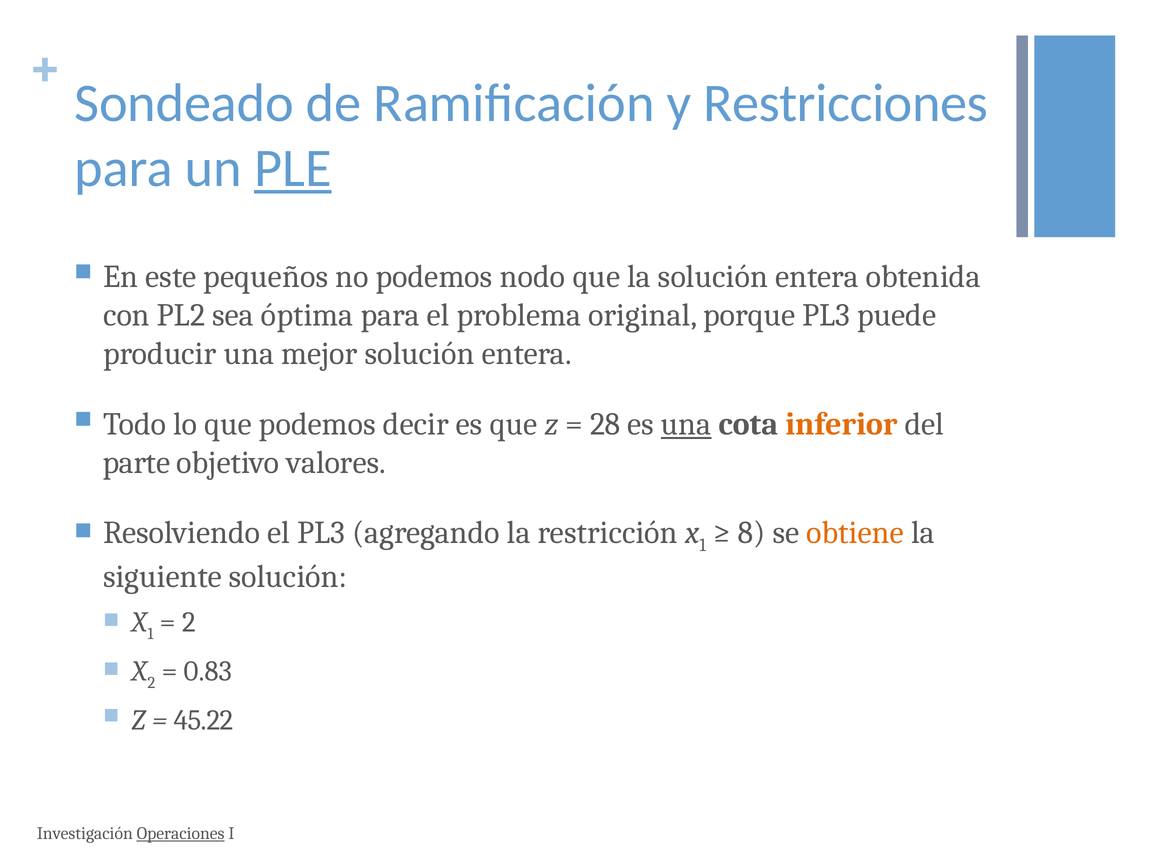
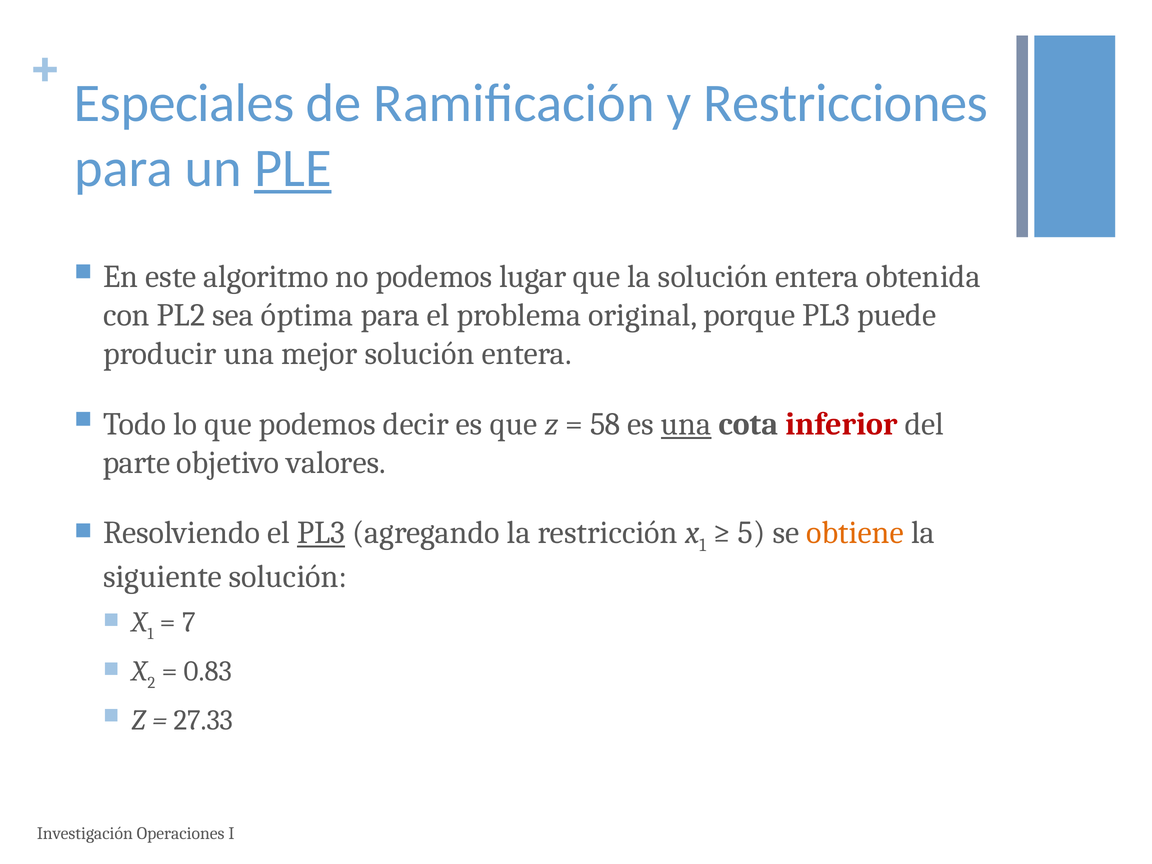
Sondeado: Sondeado -> Especiales
pequeños: pequeños -> algoritmo
nodo: nodo -> lugar
28: 28 -> 58
inferior colour: orange -> red
PL3 at (321, 533) underline: none -> present
8: 8 -> 5
2 at (189, 622): 2 -> 7
45.22: 45.22 -> 27.33
Operaciones underline: present -> none
